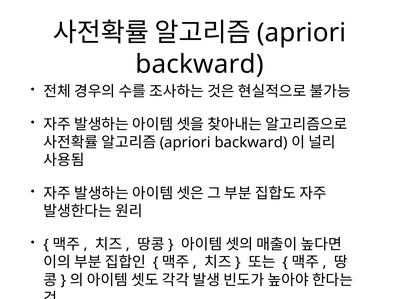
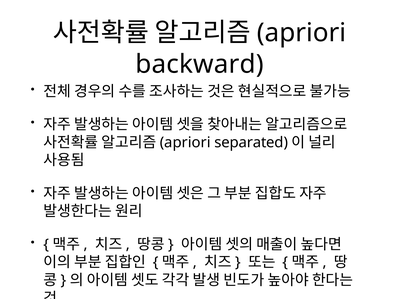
backward at (251, 143): backward -> separated
